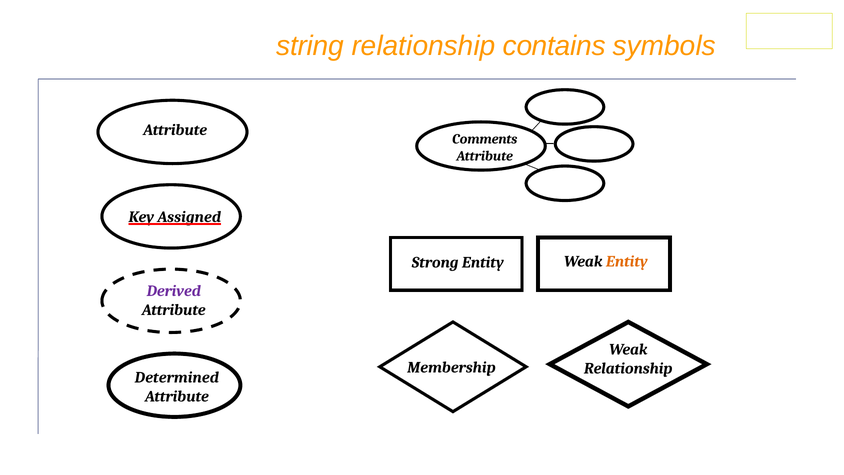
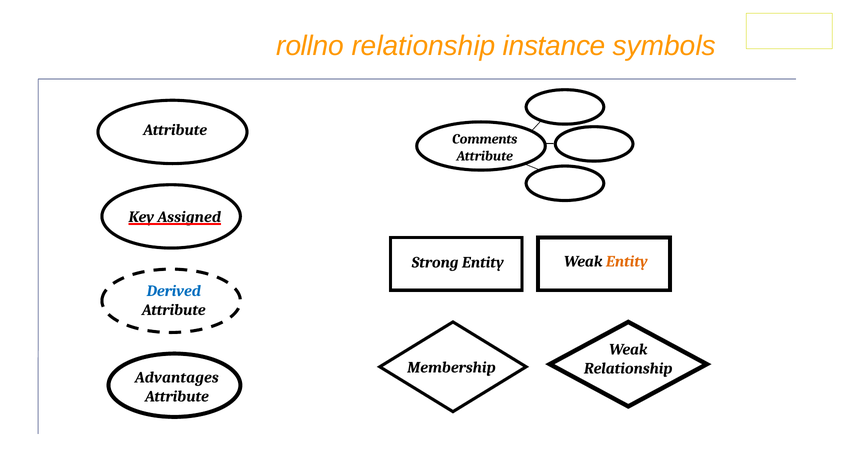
string: string -> rollno
contains: contains -> instance
Derived colour: purple -> blue
Determined: Determined -> Advantages
